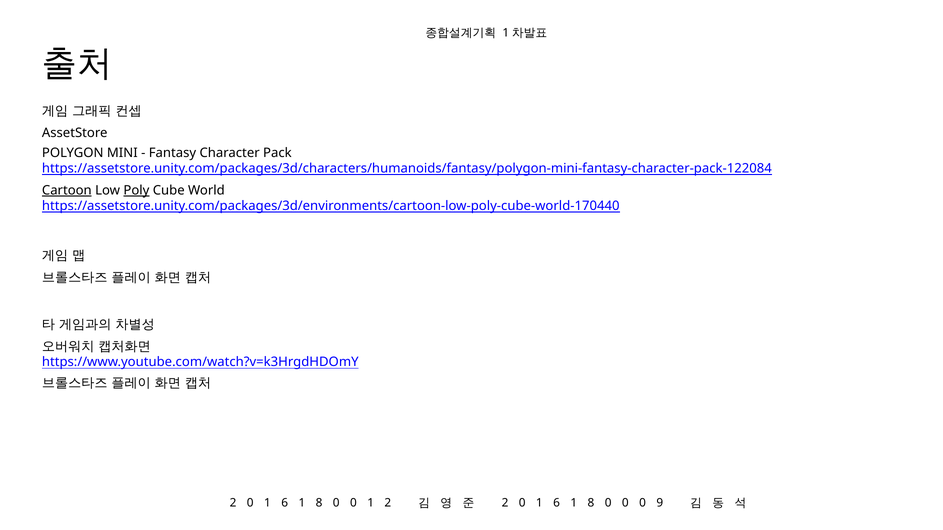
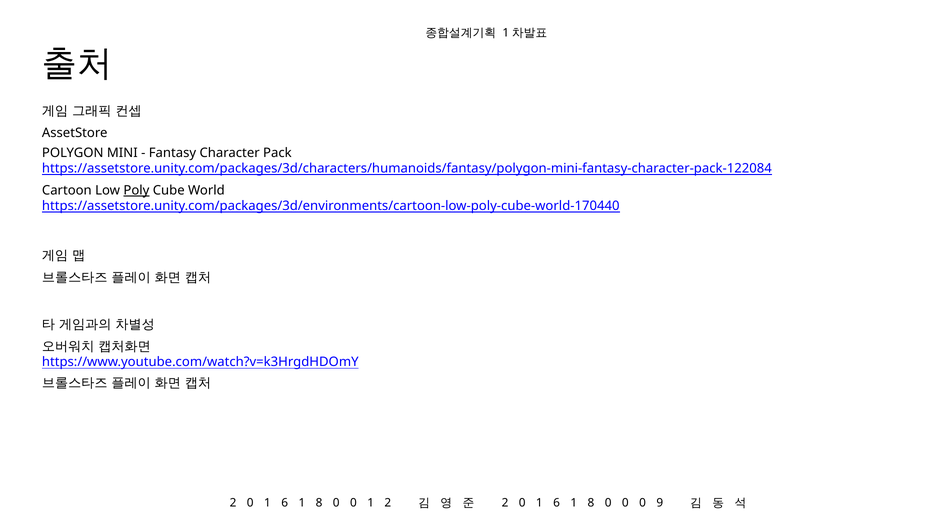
Cartoon underline: present -> none
